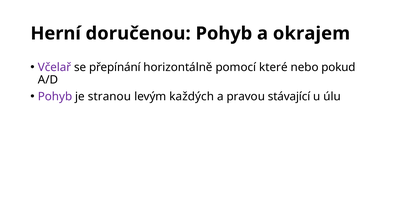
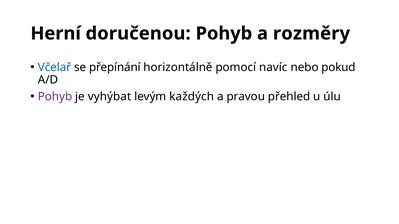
okrajem: okrajem -> rozměry
Včelař colour: purple -> blue
které: které -> navíc
stranou: stranou -> vyhýbat
stávající: stávající -> přehled
